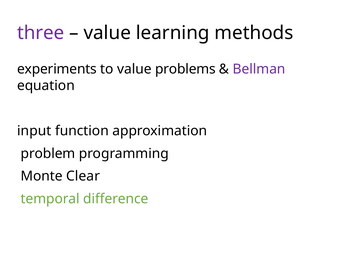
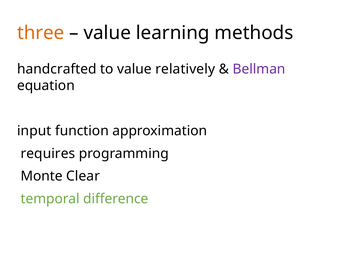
three colour: purple -> orange
experiments: experiments -> handcrafted
problems: problems -> relatively
problem: problem -> requires
